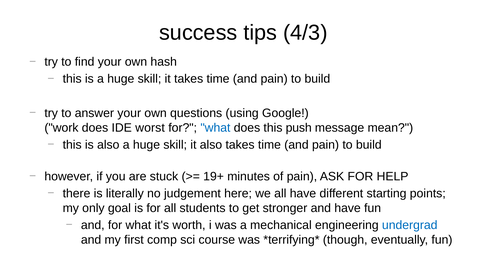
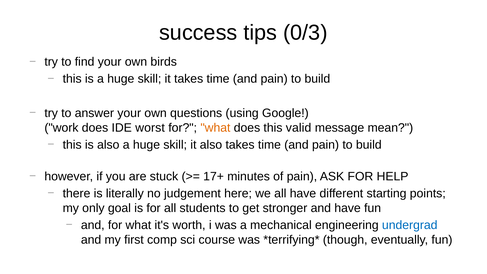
4/3: 4/3 -> 0/3
hash: hash -> birds
what at (215, 128) colour: blue -> orange
push: push -> valid
19+: 19+ -> 17+
